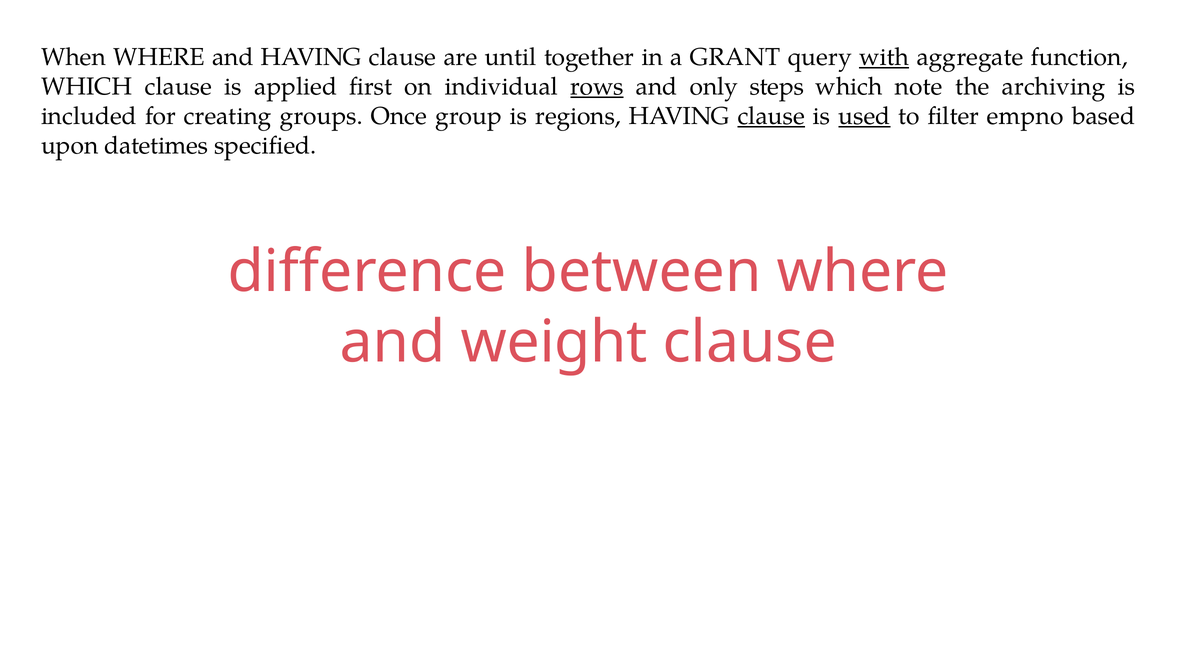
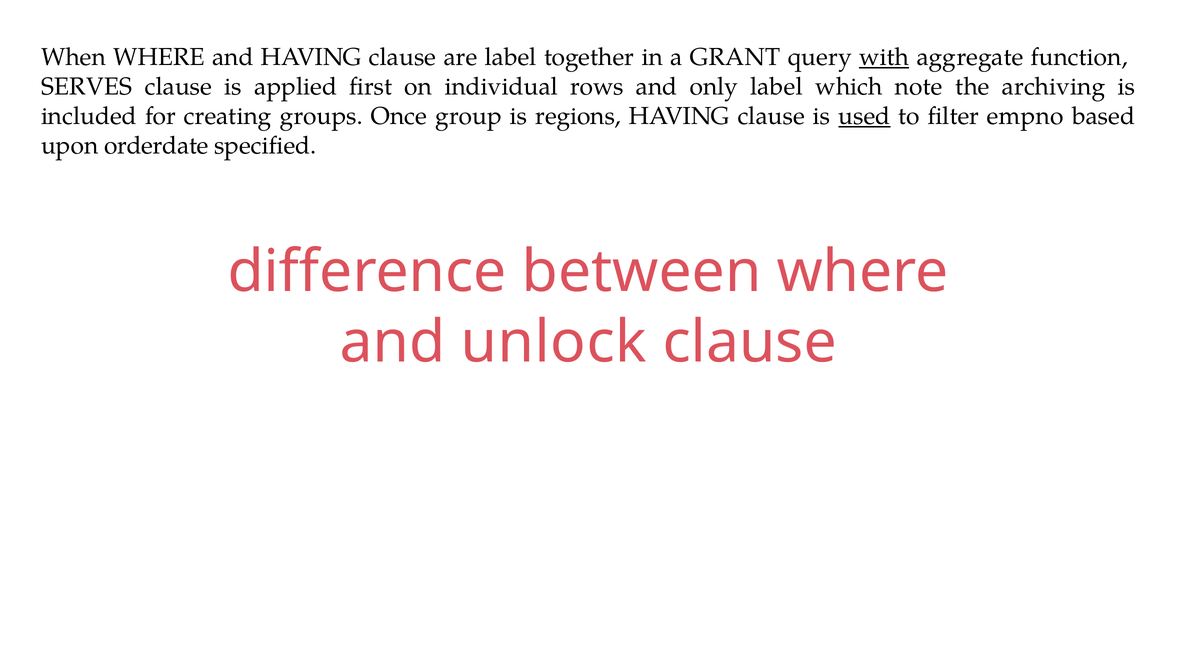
are until: until -> label
WHICH at (87, 87): WHICH -> SERVES
rows underline: present -> none
only steps: steps -> label
clause at (771, 116) underline: present -> none
datetimes: datetimes -> orderdate
weight: weight -> unlock
